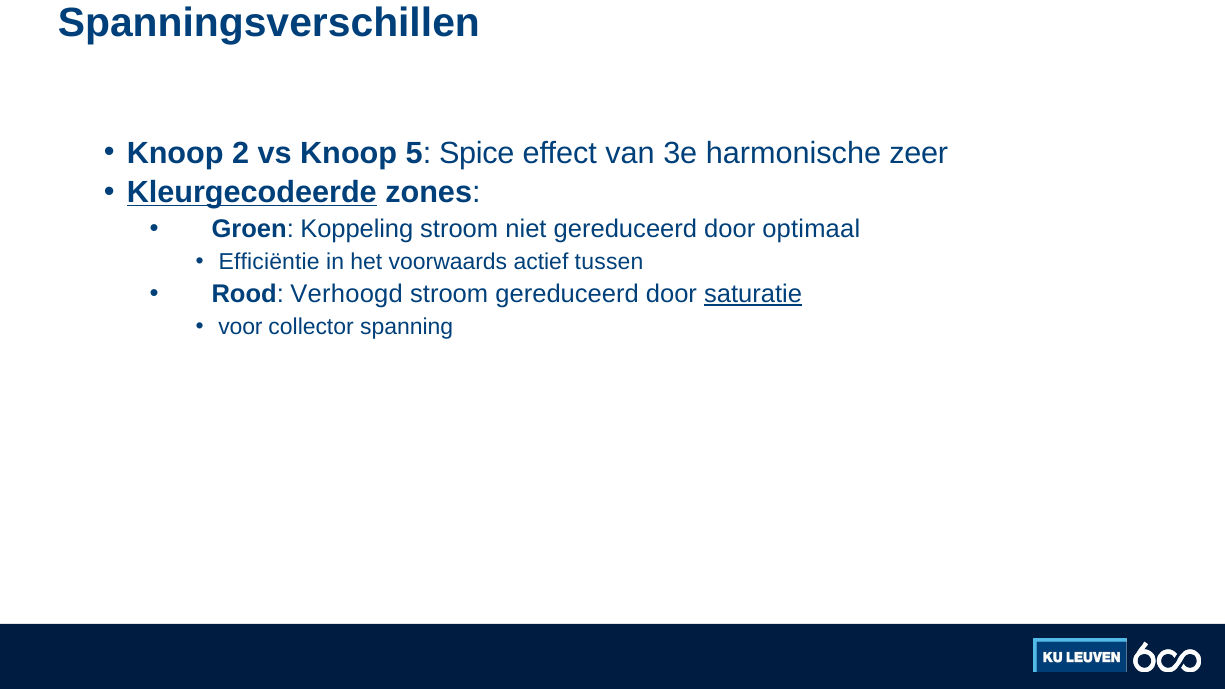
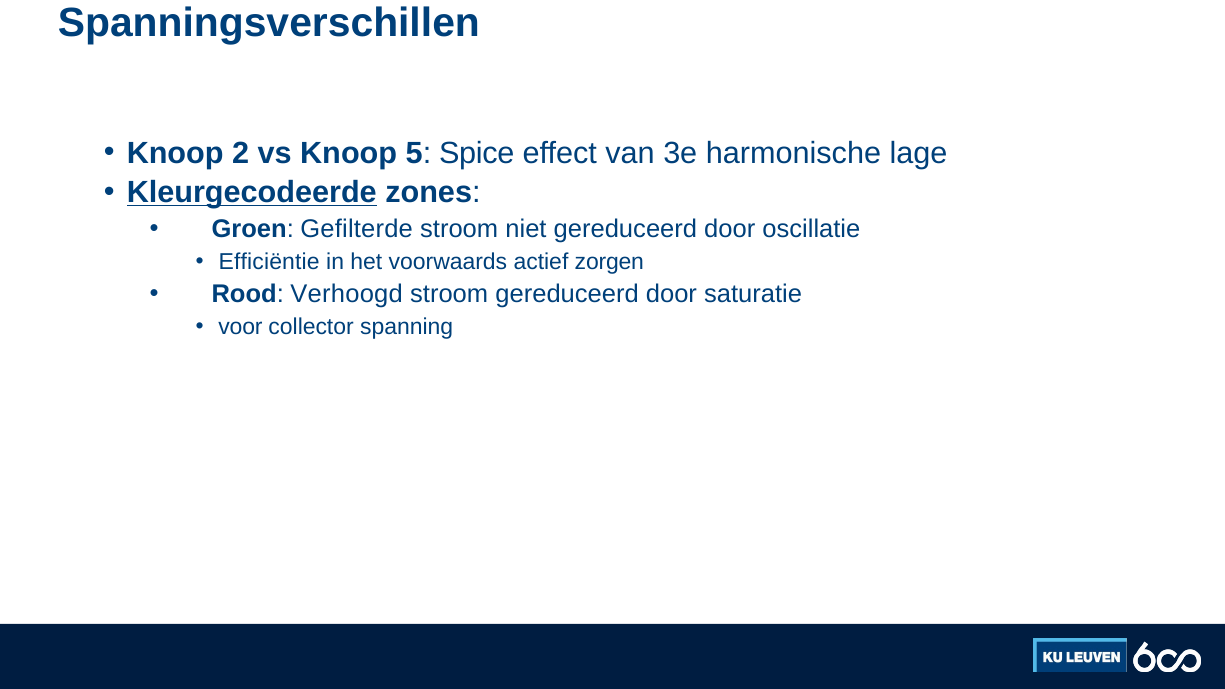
zeer: zeer -> lage
Koppeling: Koppeling -> Gefilterde
optimaal: optimaal -> oscillatie
tussen: tussen -> zorgen
saturatie underline: present -> none
